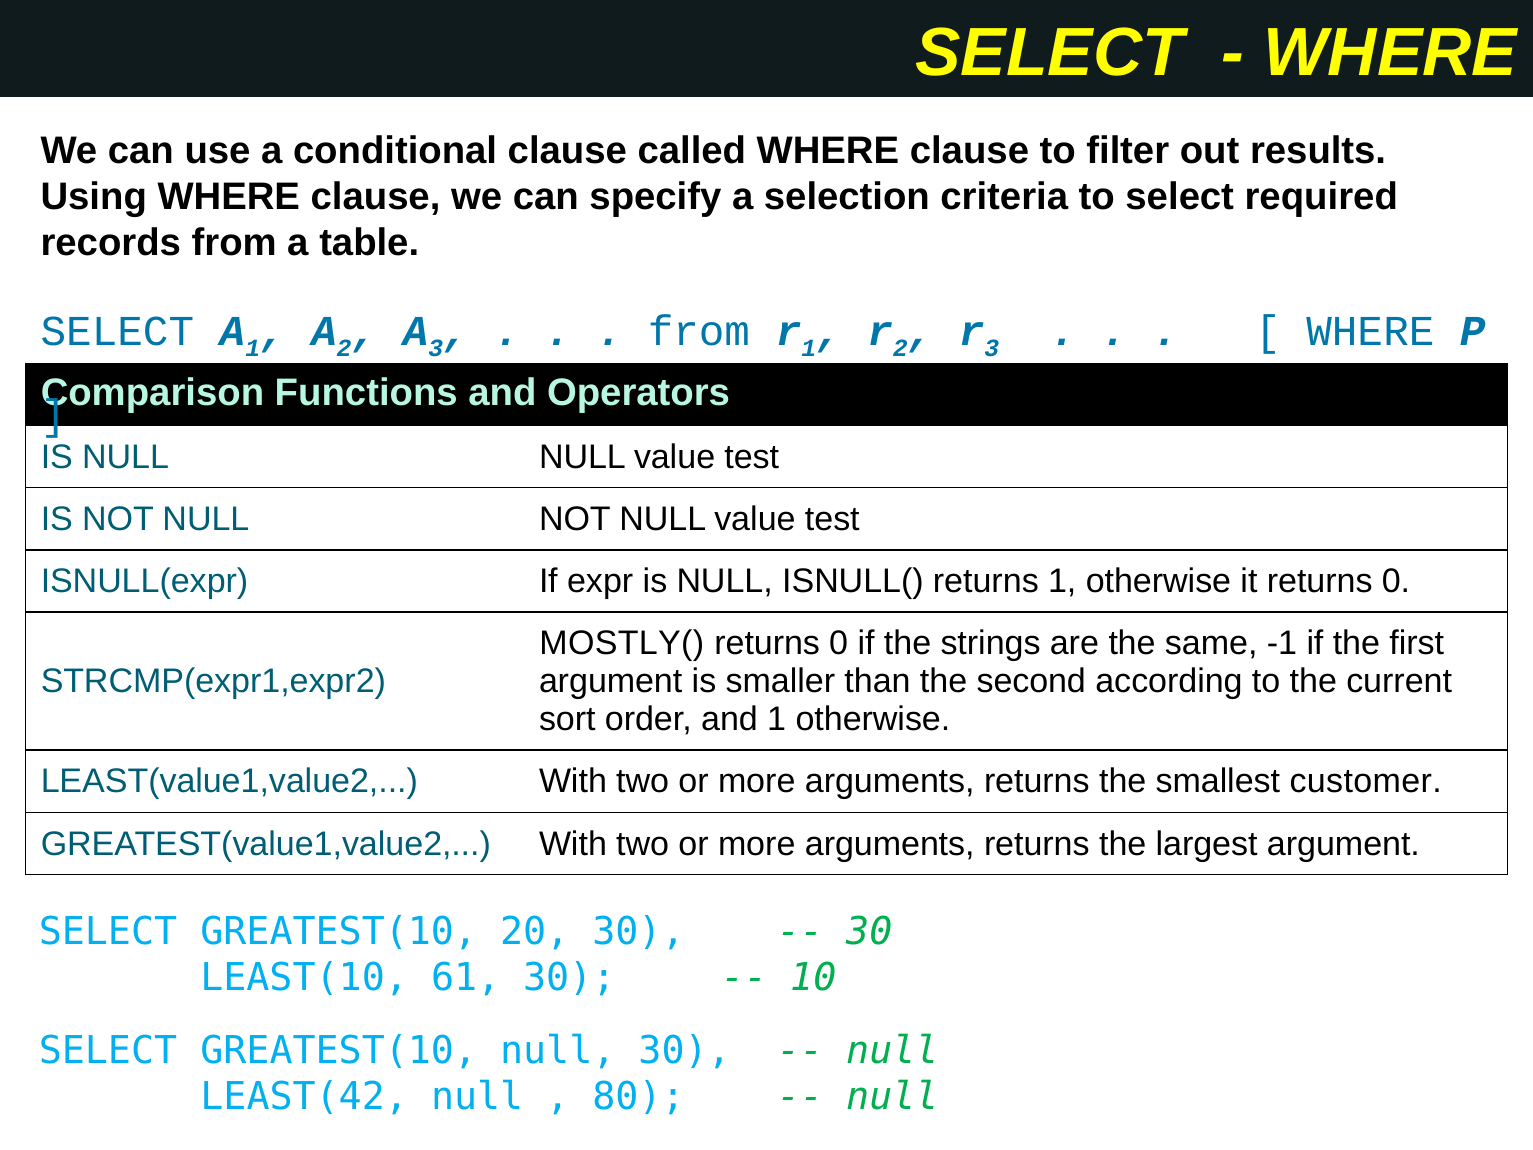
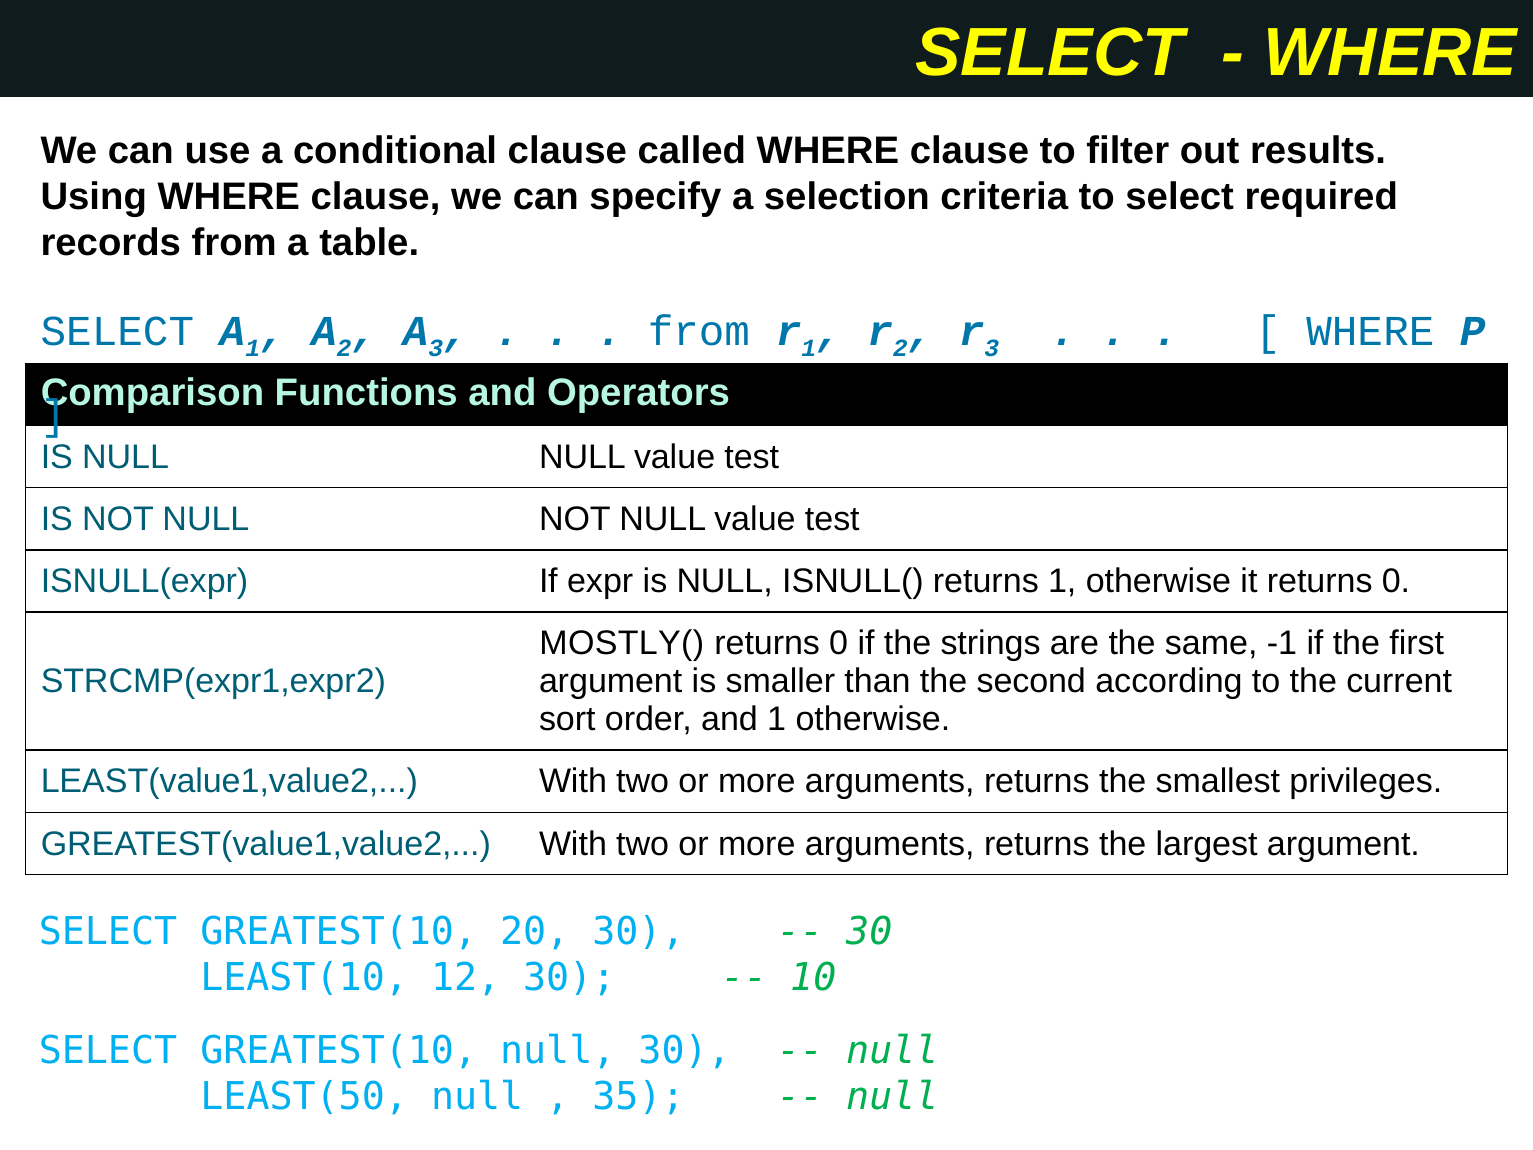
customer: customer -> privileges
61: 61 -> 12
LEAST(42: LEAST(42 -> LEAST(50
80: 80 -> 35
